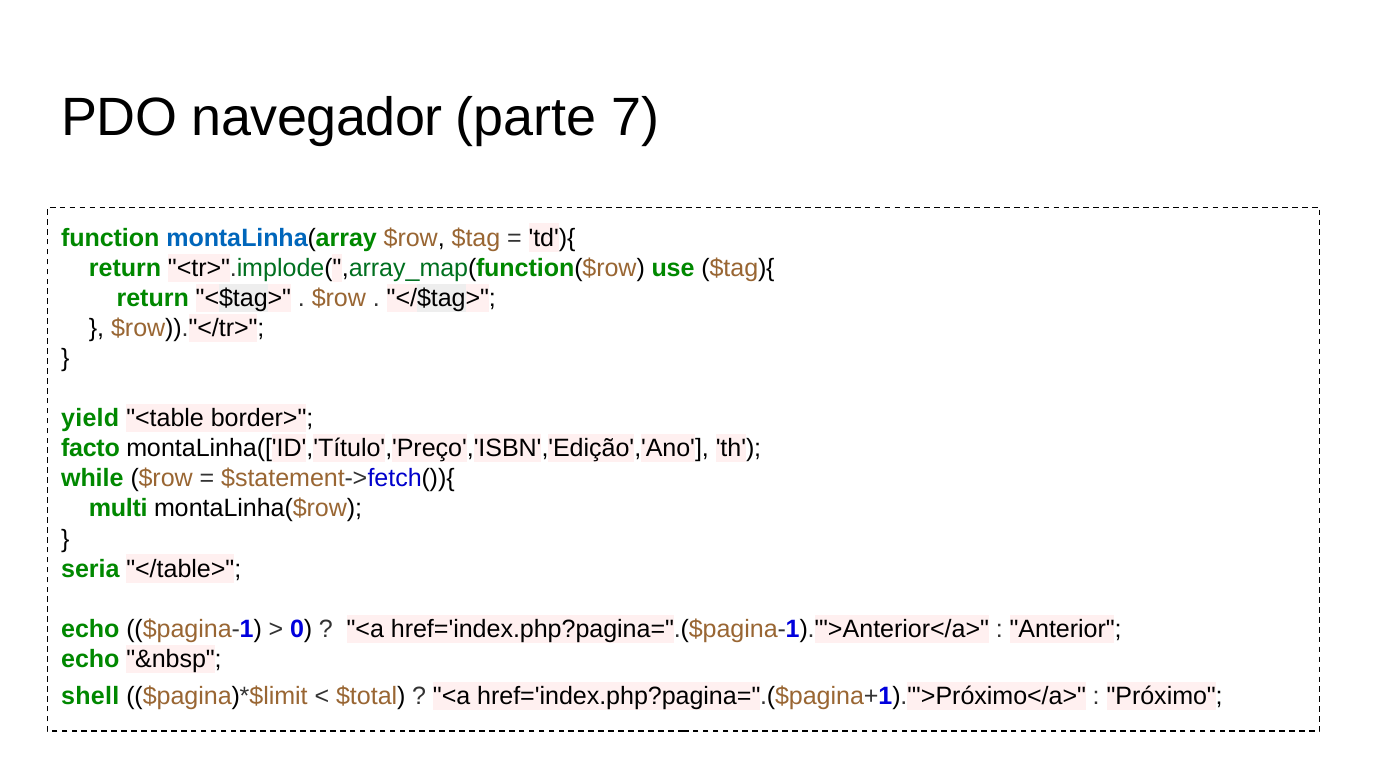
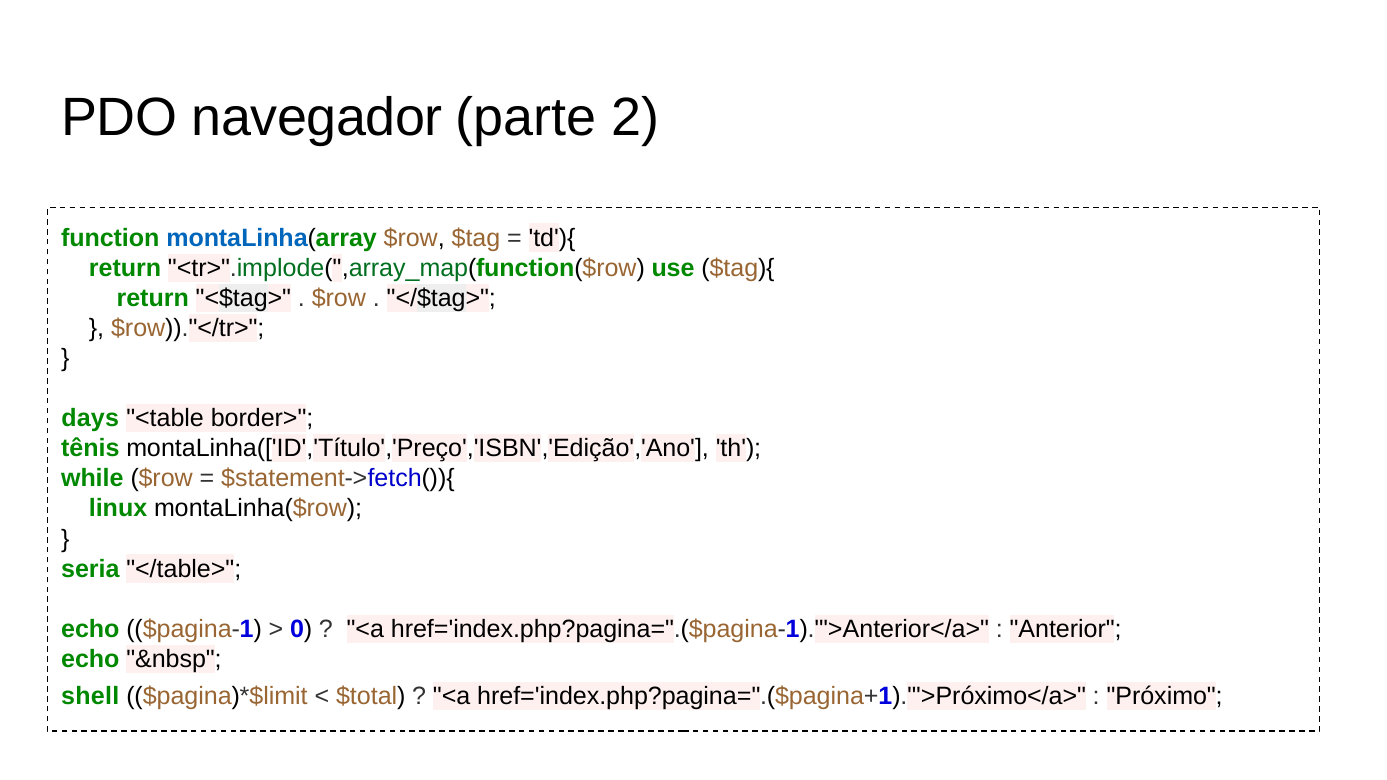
7: 7 -> 2
yield: yield -> days
facto: facto -> tênis
multi: multi -> linux
